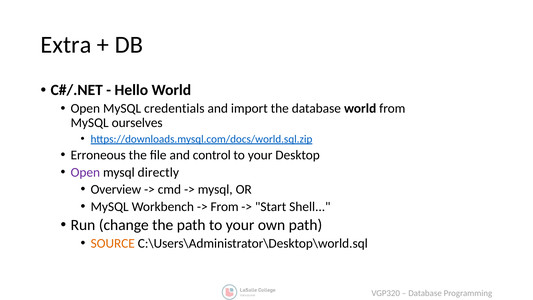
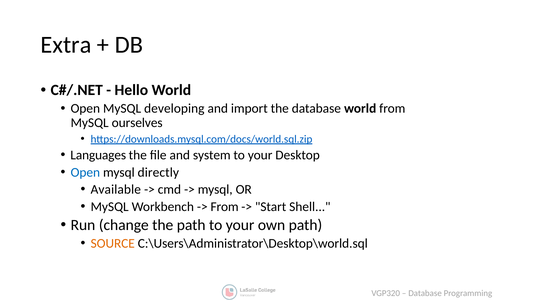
credentials: credentials -> developing
Erroneous: Erroneous -> Languages
control: control -> system
Open at (85, 172) colour: purple -> blue
Overview: Overview -> Available
